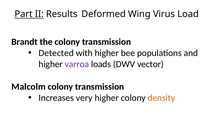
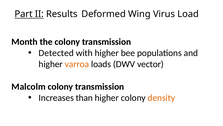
Brandt: Brandt -> Month
varroa colour: purple -> orange
very: very -> than
